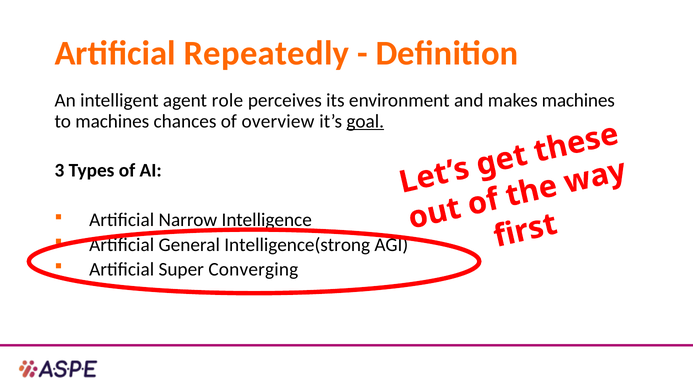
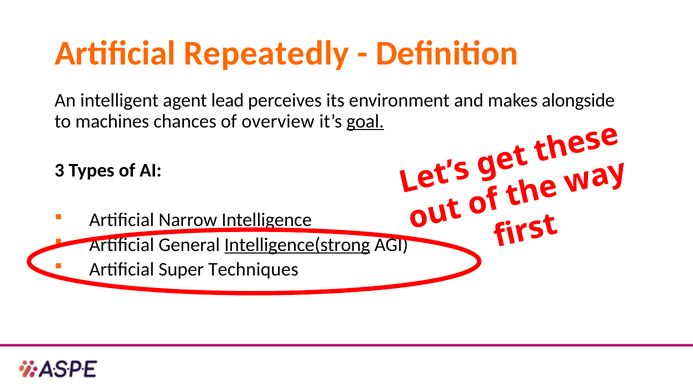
role: role -> lead
makes machines: machines -> alongside
Intelligence(strong underline: none -> present
Converging: Converging -> Techniques
